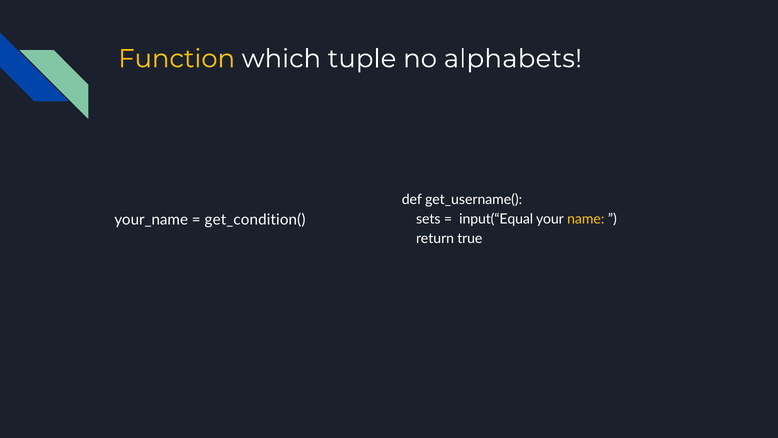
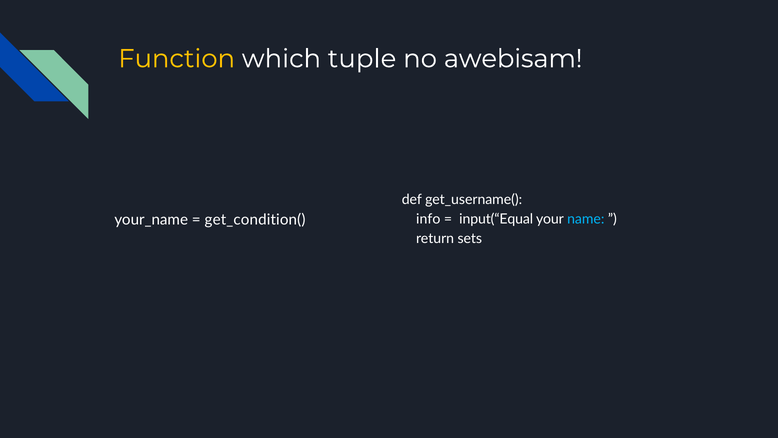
alphabets: alphabets -> awebisam
sets: sets -> info
name colour: yellow -> light blue
true: true -> sets
